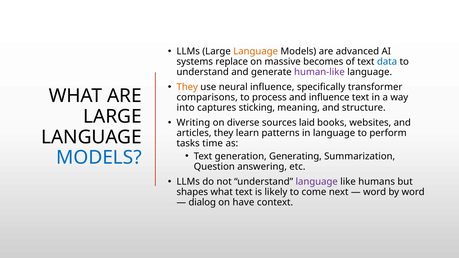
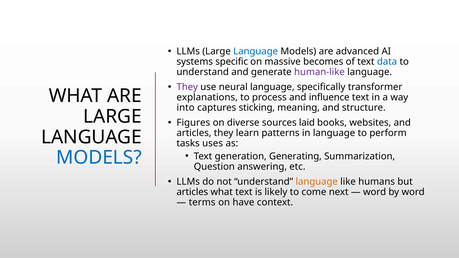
Language at (256, 51) colour: orange -> blue
replace: replace -> specific
They at (187, 87) colour: orange -> purple
neural influence: influence -> language
comparisons: comparisons -> explanations
Writing: Writing -> Figures
time: time -> uses
language at (317, 182) colour: purple -> orange
shapes at (192, 192): shapes -> articles
dialog: dialog -> terms
